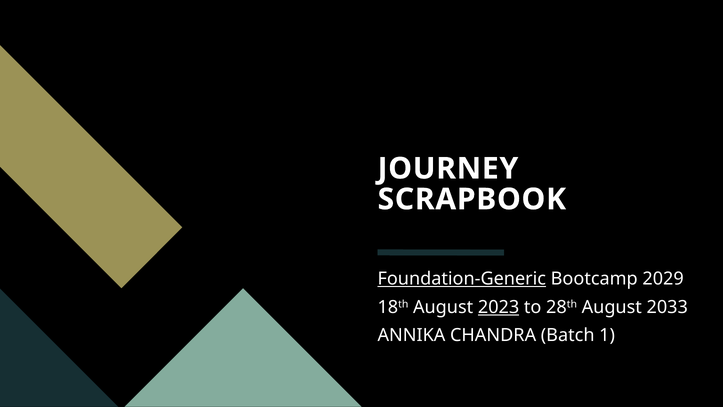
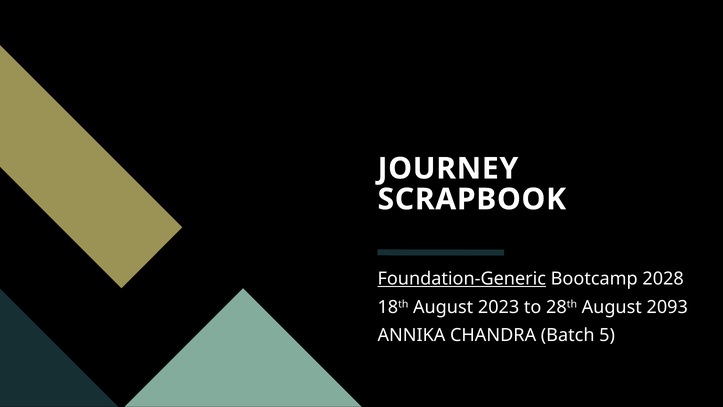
2029: 2029 -> 2028
2023 underline: present -> none
2033: 2033 -> 2093
1: 1 -> 5
